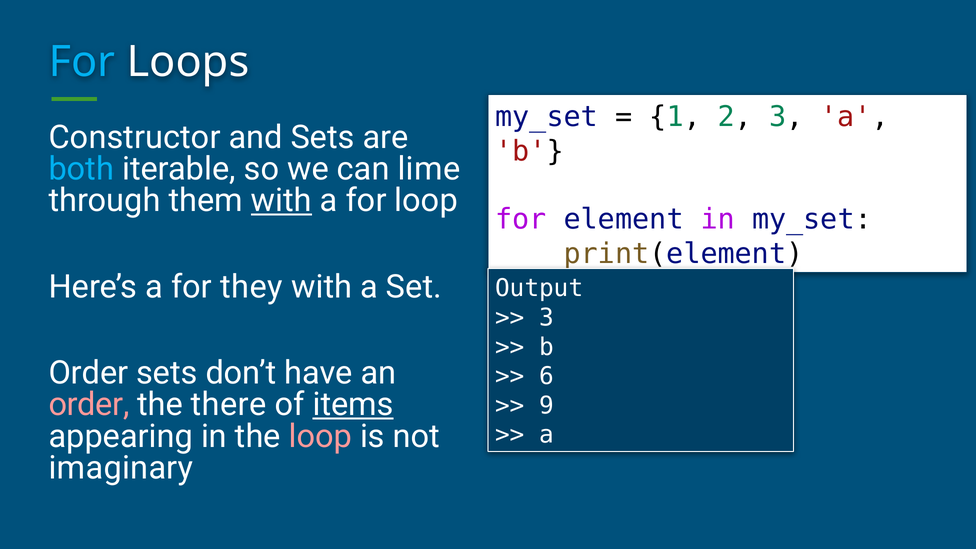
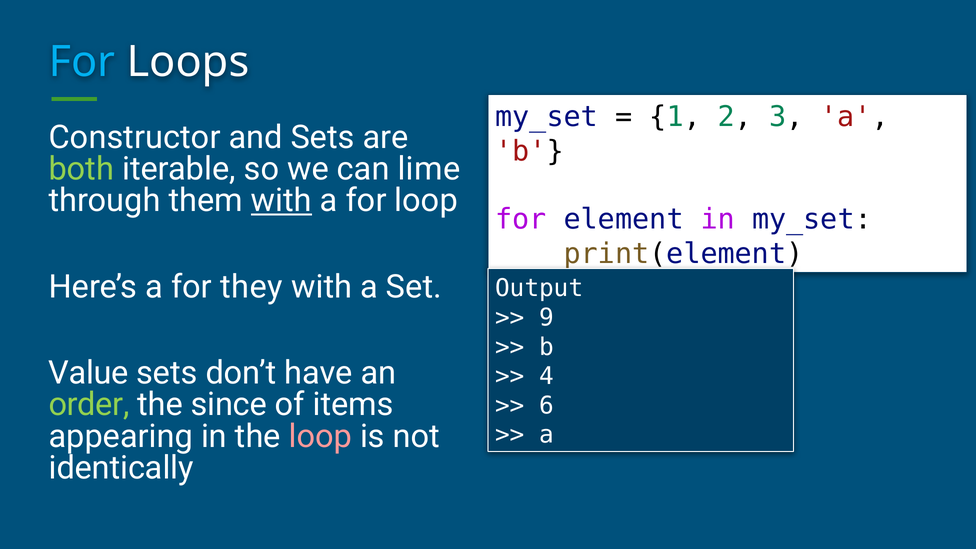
both colour: light blue -> light green
3 at (547, 318): 3 -> 9
Order at (88, 373): Order -> Value
6: 6 -> 4
order at (89, 405) colour: pink -> light green
there: there -> since
items underline: present -> none
9: 9 -> 6
imaginary: imaginary -> identically
